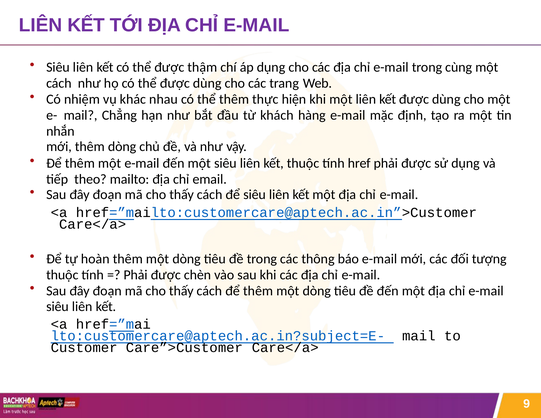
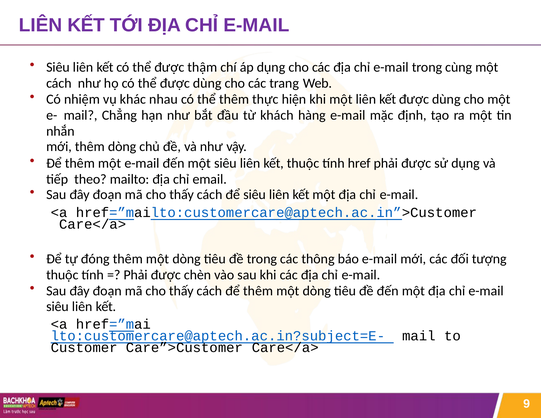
hoàn: hoàn -> đóng
